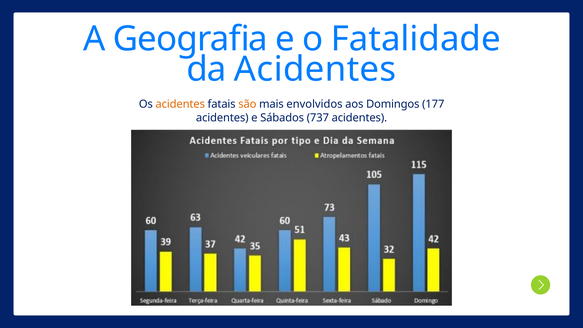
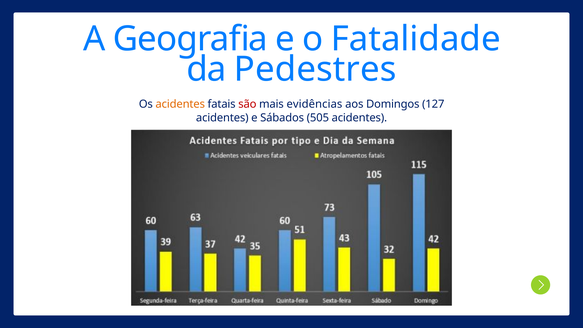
da Acidentes: Acidentes -> Pedestres
são colour: orange -> red
envolvidos: envolvidos -> evidências
177: 177 -> 127
737: 737 -> 505
